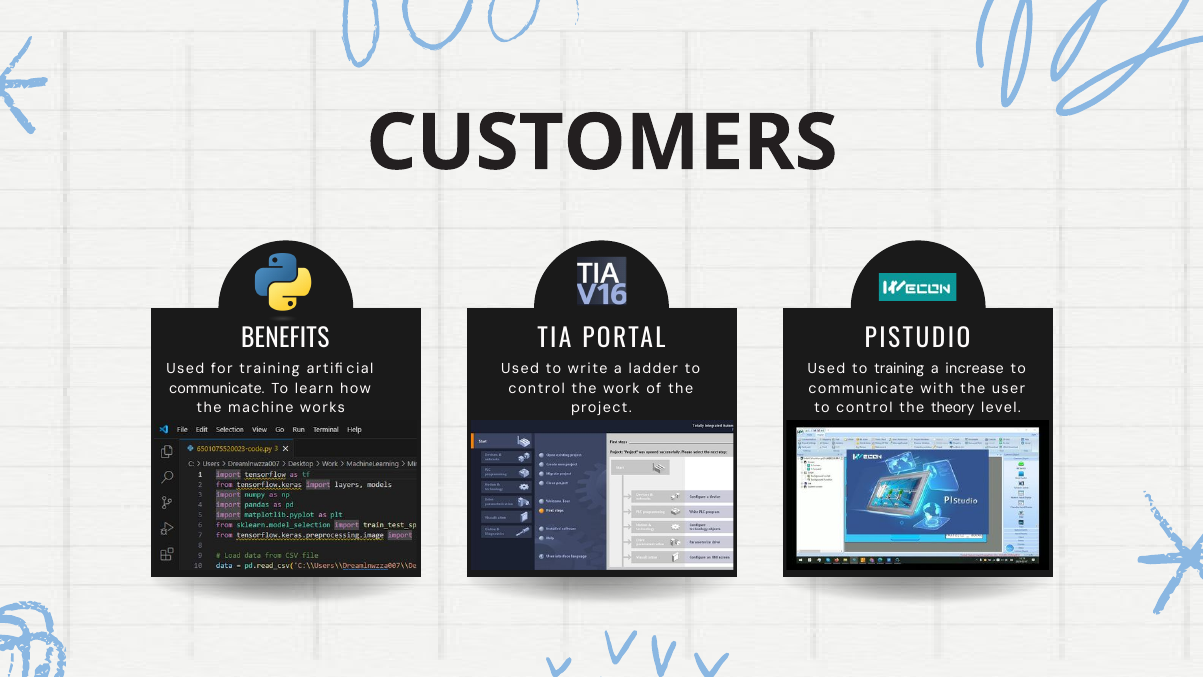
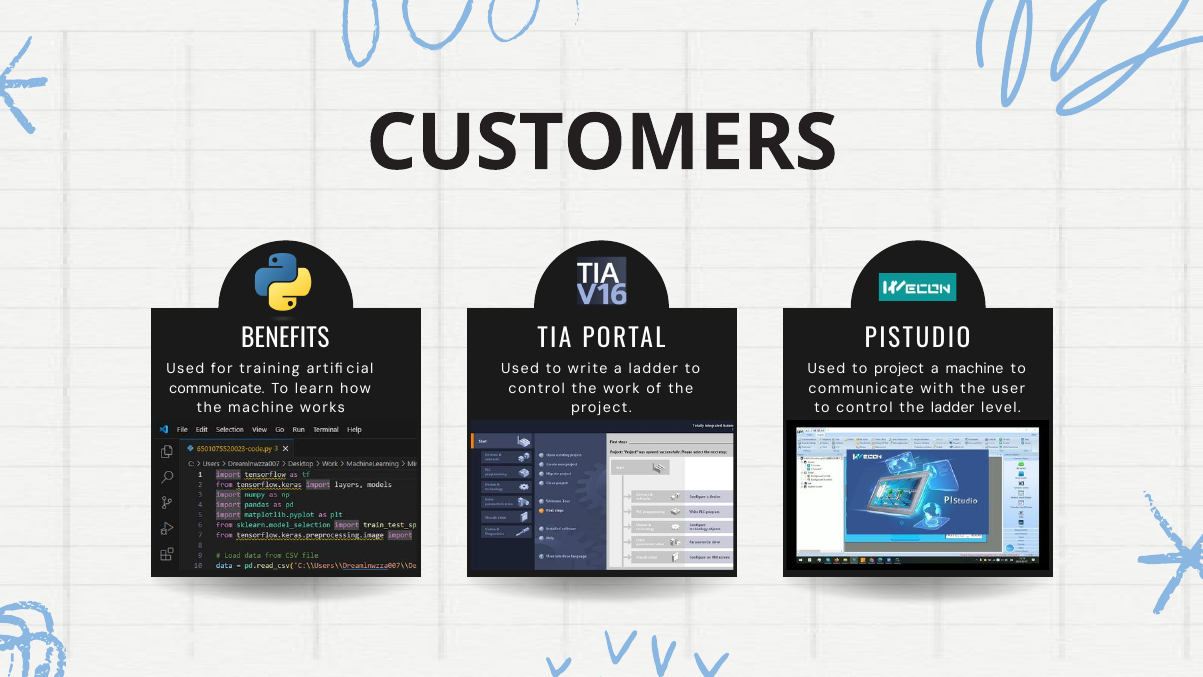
to training: training -> project
a increase: increase -> machine
the theory: theory -> ladder
